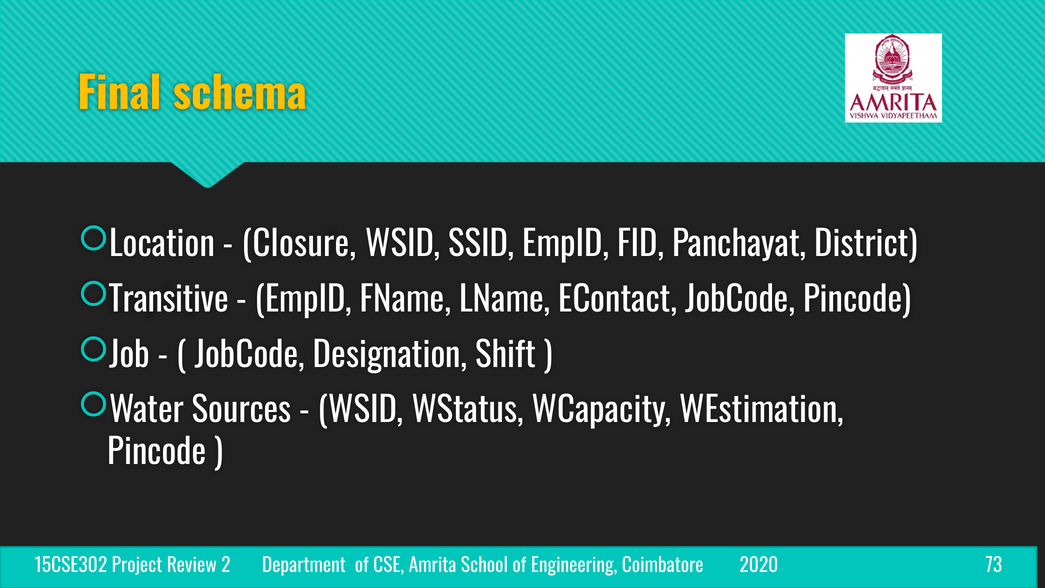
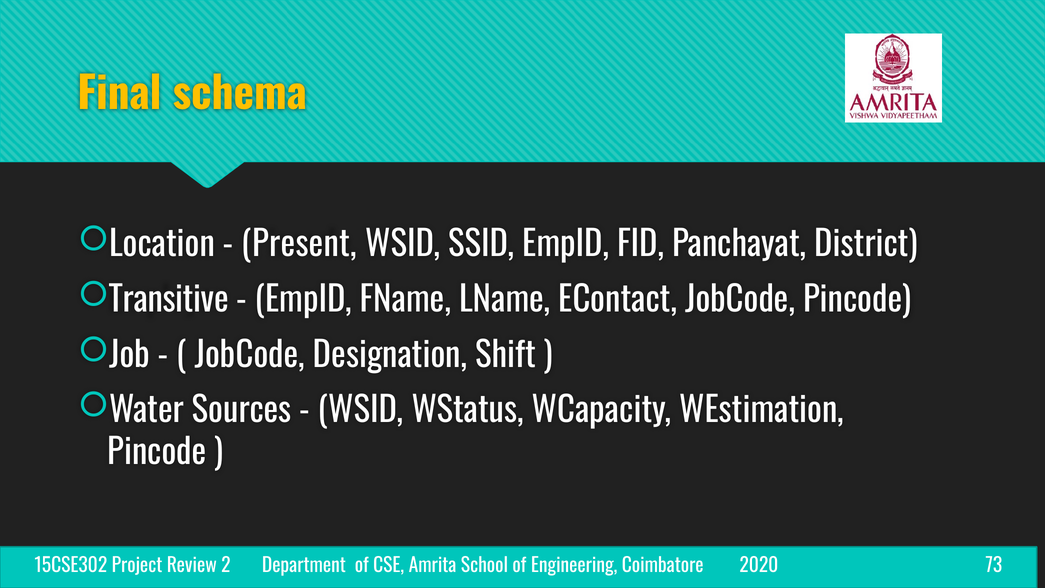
Closure: Closure -> Present
